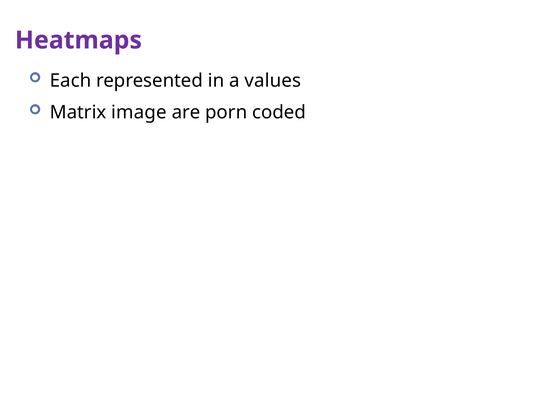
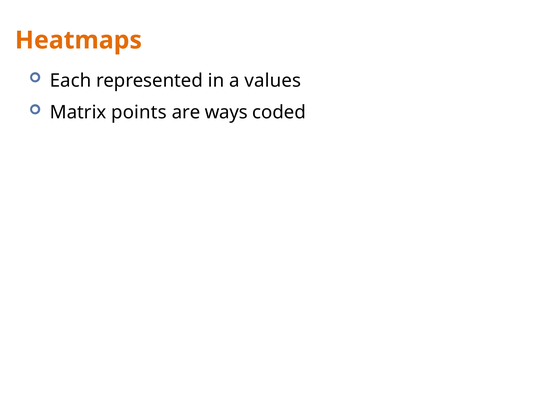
Heatmaps colour: purple -> orange
image: image -> points
porn: porn -> ways
